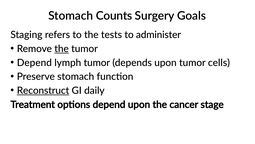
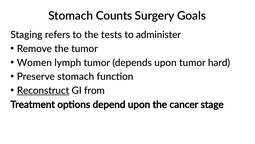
the at (62, 49) underline: present -> none
Depend at (34, 62): Depend -> Women
cells: cells -> hard
daily: daily -> from
